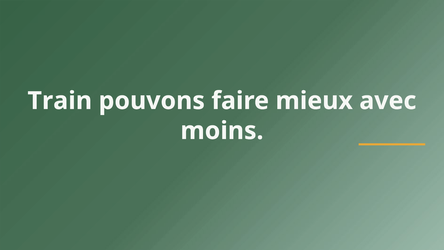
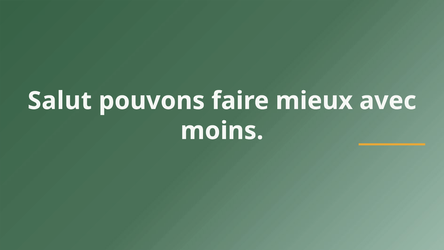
Train: Train -> Salut
